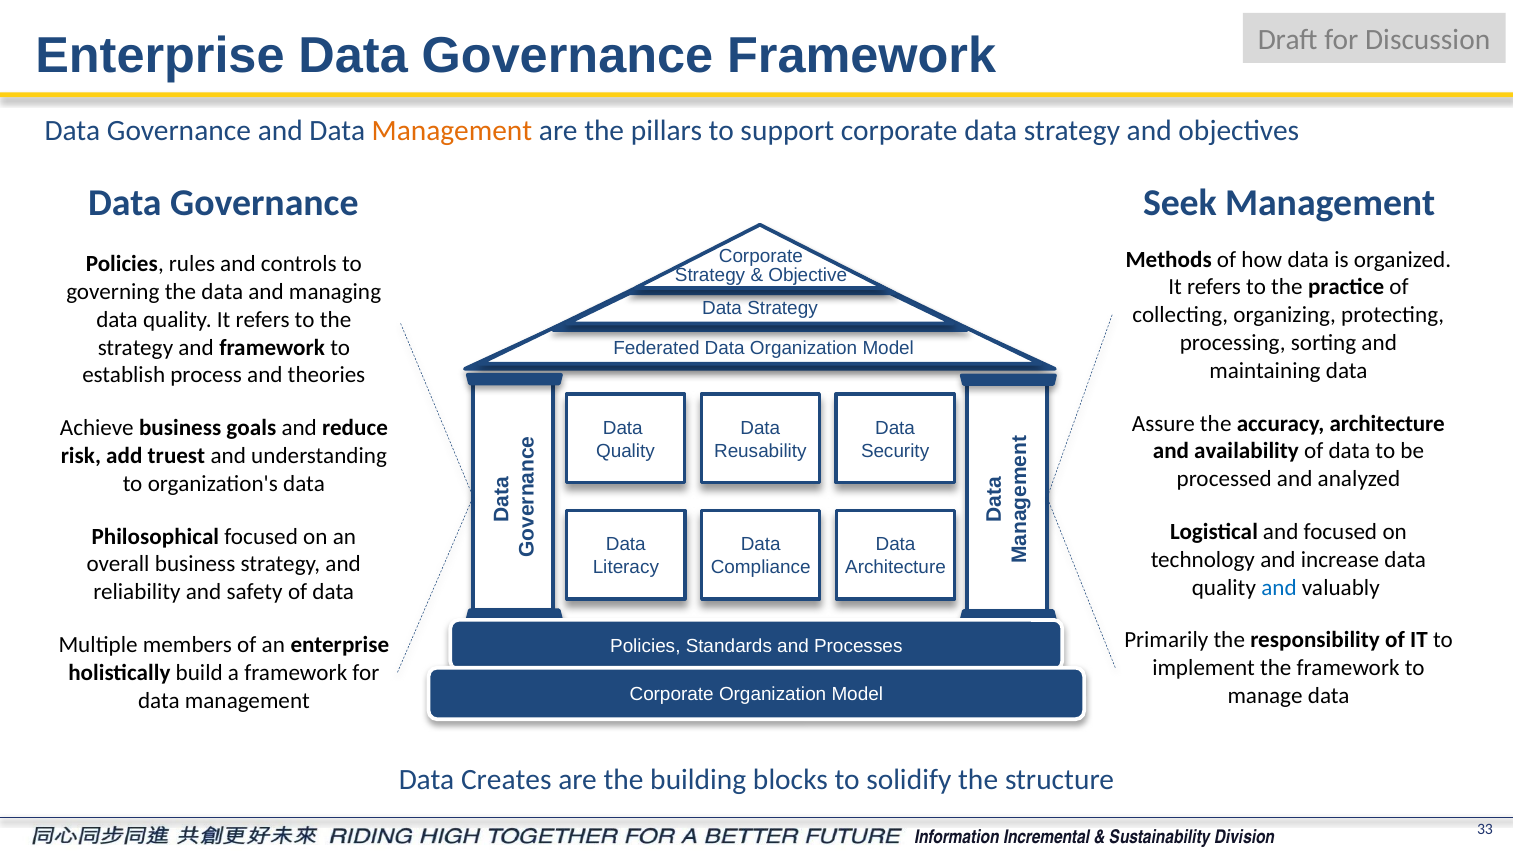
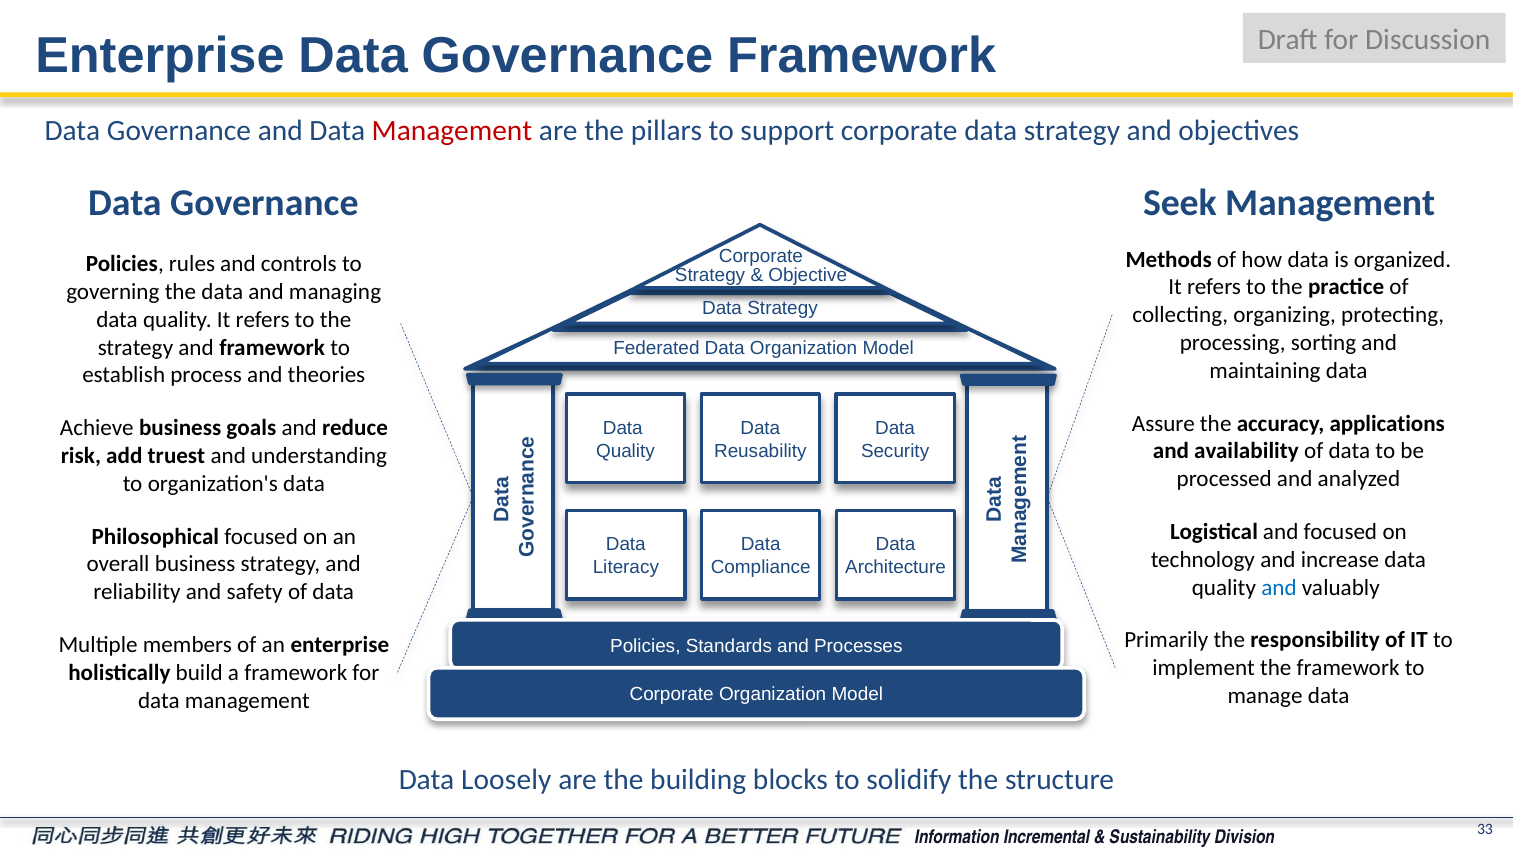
Management at (452, 131) colour: orange -> red
accuracy architecture: architecture -> applications
Creates: Creates -> Loosely
